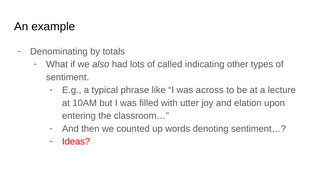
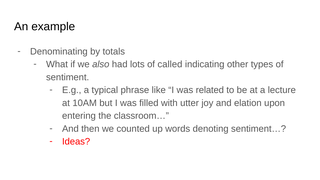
across: across -> related
